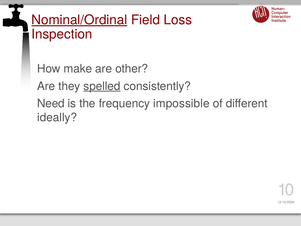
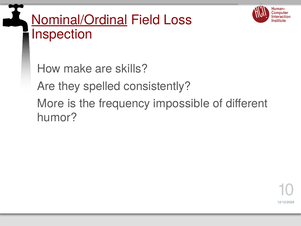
other: other -> skills
spelled underline: present -> none
Need: Need -> More
ideally: ideally -> humor
